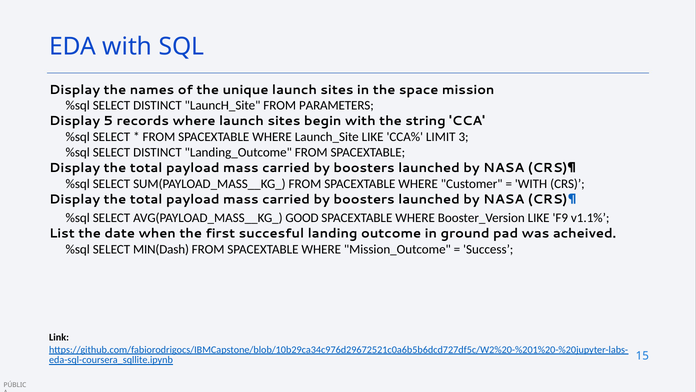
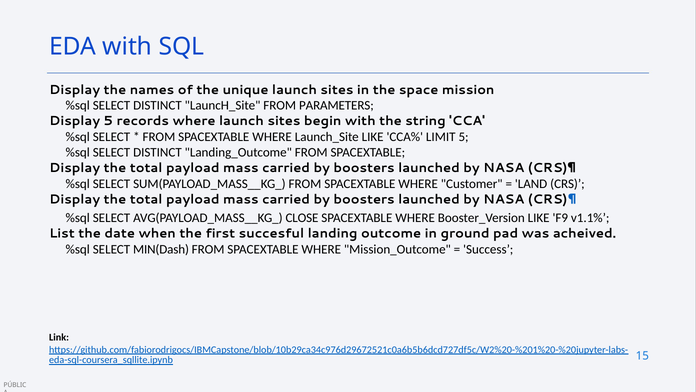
LIMIT 3: 3 -> 5
WITH at (531, 184): WITH -> LAND
GOOD: GOOD -> CLOSE
